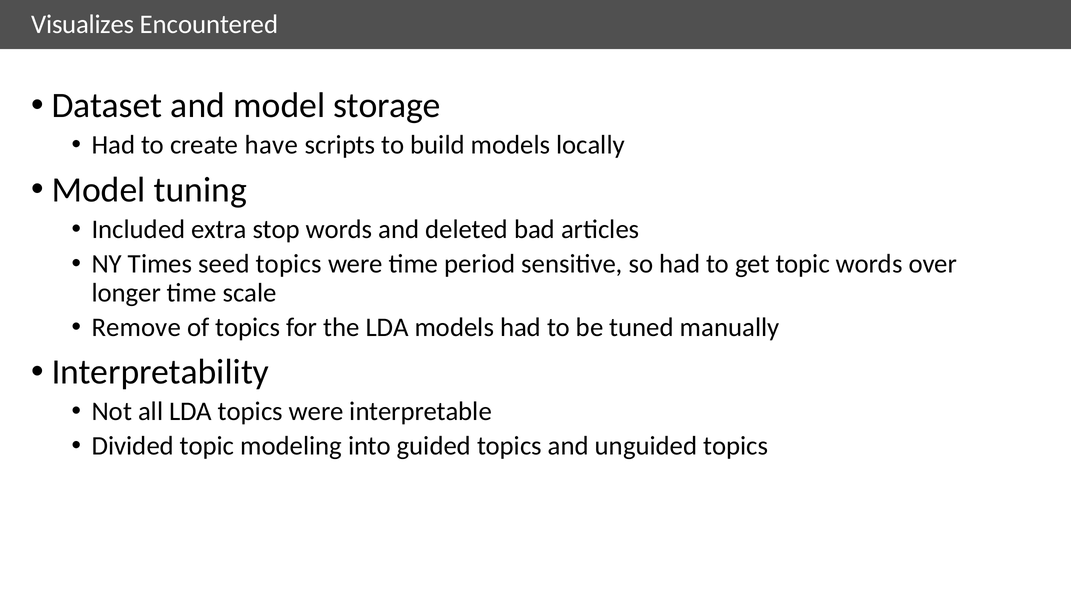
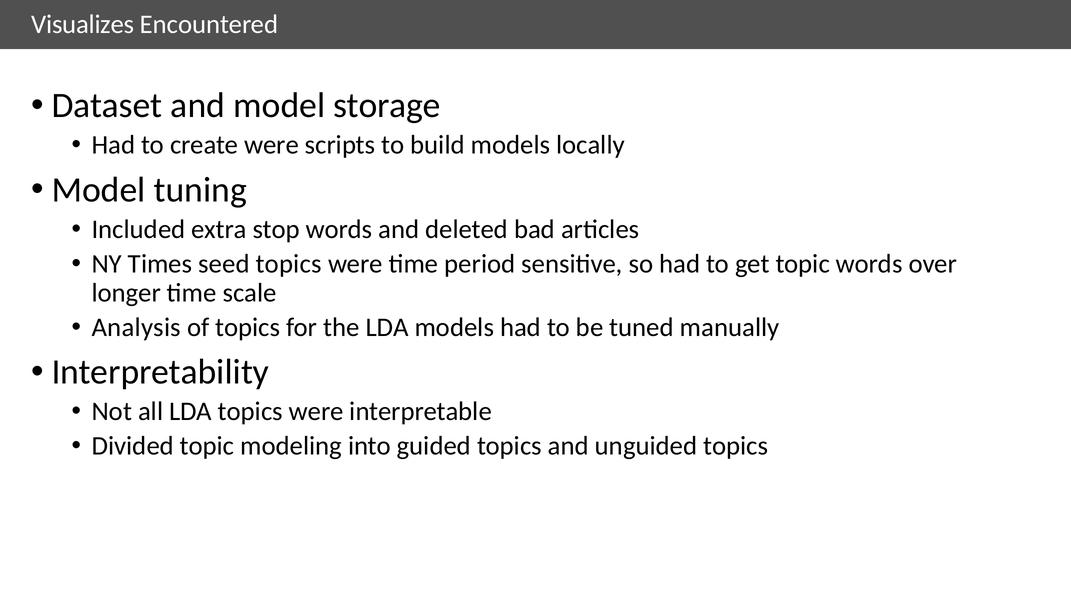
create have: have -> were
Remove: Remove -> Analysis
